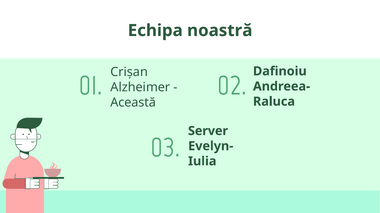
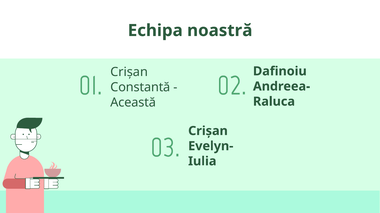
Alzheimer: Alzheimer -> Constantă
Server at (208, 131): Server -> Crișan
